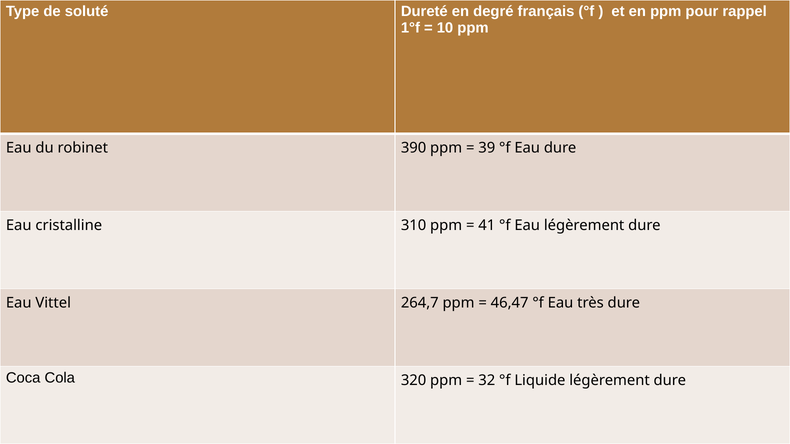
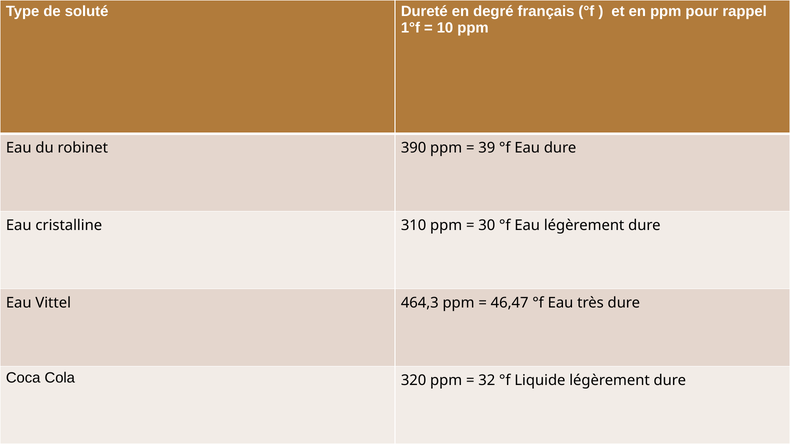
41: 41 -> 30
264,7: 264,7 -> 464,3
